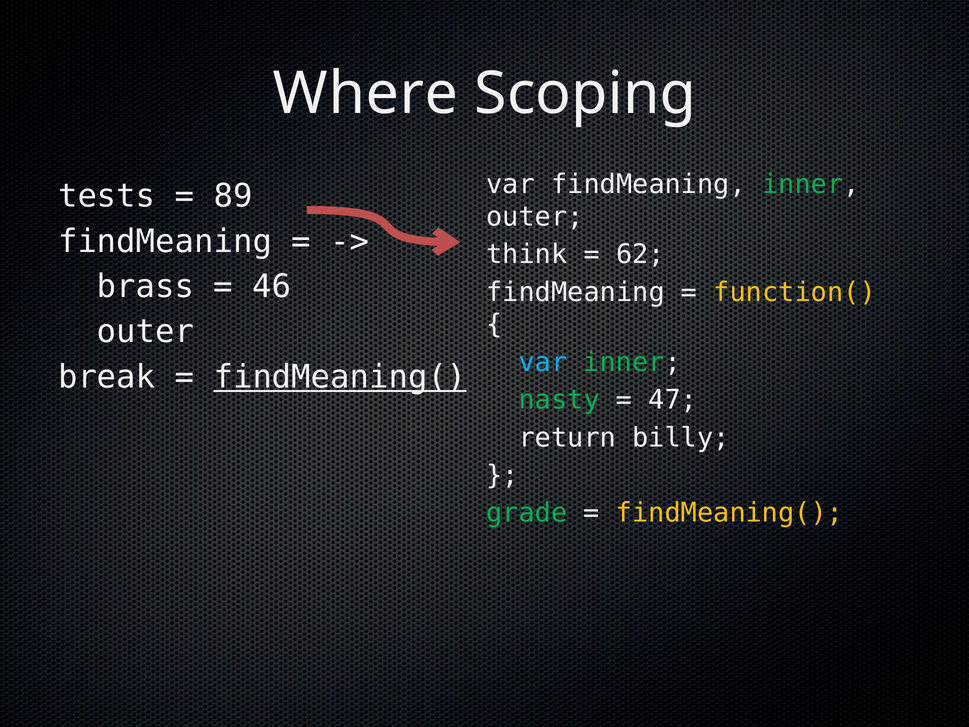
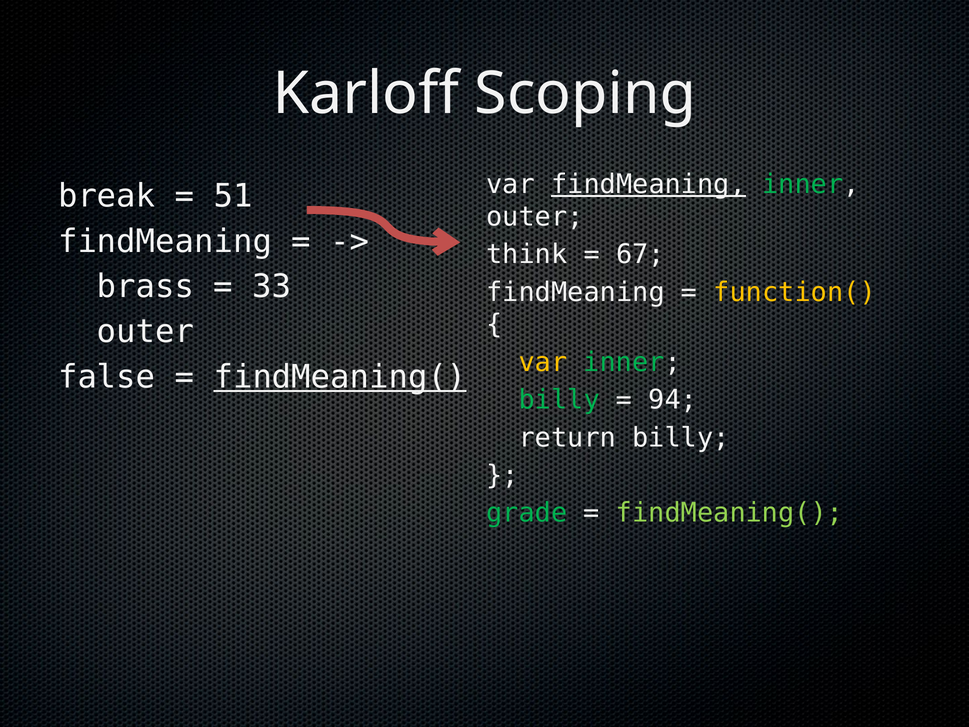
Where: Where -> Karloff
findMeaning at (649, 184) underline: none -> present
tests: tests -> break
89: 89 -> 51
62: 62 -> 67
46: 46 -> 33
var at (543, 362) colour: light blue -> yellow
break: break -> false
nasty at (559, 400): nasty -> billy
47: 47 -> 94
findMeaning( at (729, 513) colour: yellow -> light green
